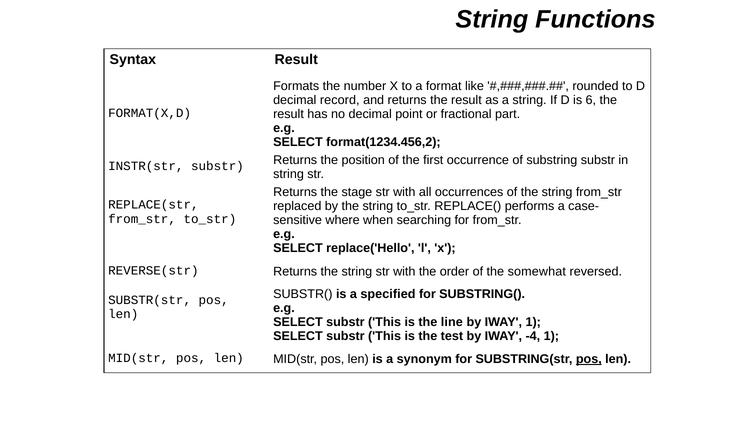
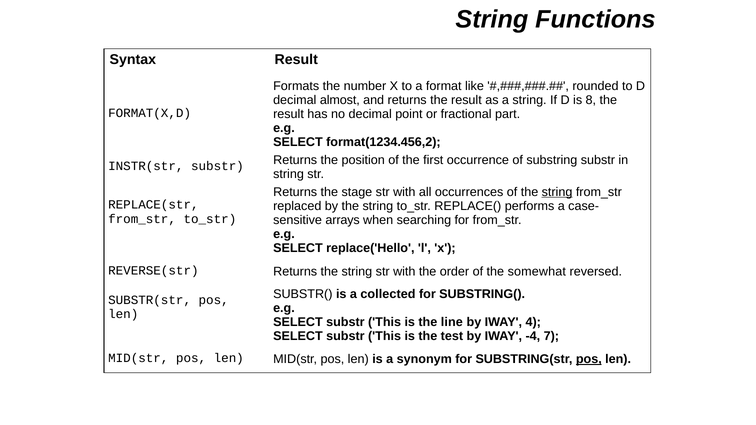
record: record -> almost
6: 6 -> 8
string at (557, 192) underline: none -> present
where: where -> arrays
specified: specified -> collected
IWAY 1: 1 -> 4
-4 1: 1 -> 7
